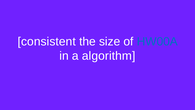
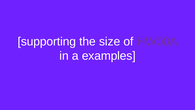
consistent: consistent -> supporting
HW00A colour: blue -> purple
algorithm: algorithm -> examples
